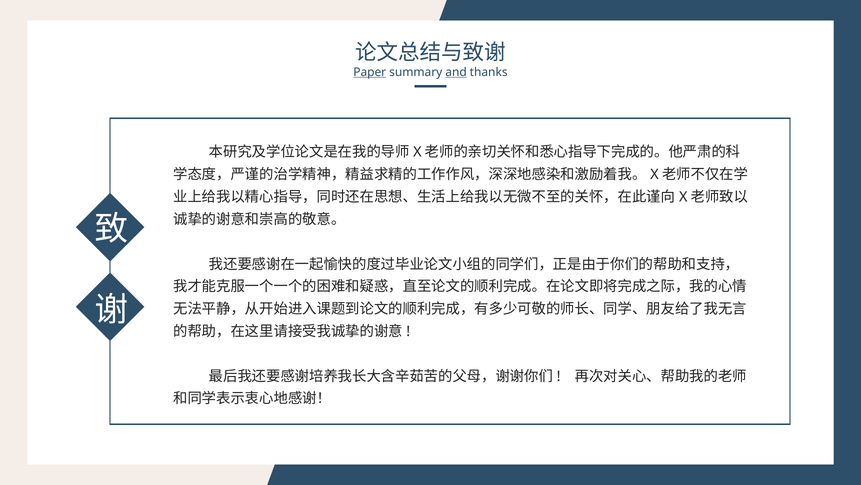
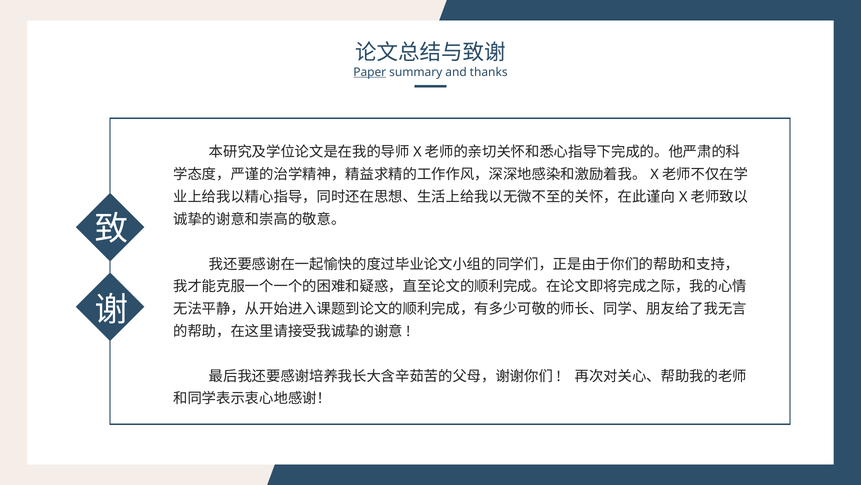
and underline: present -> none
